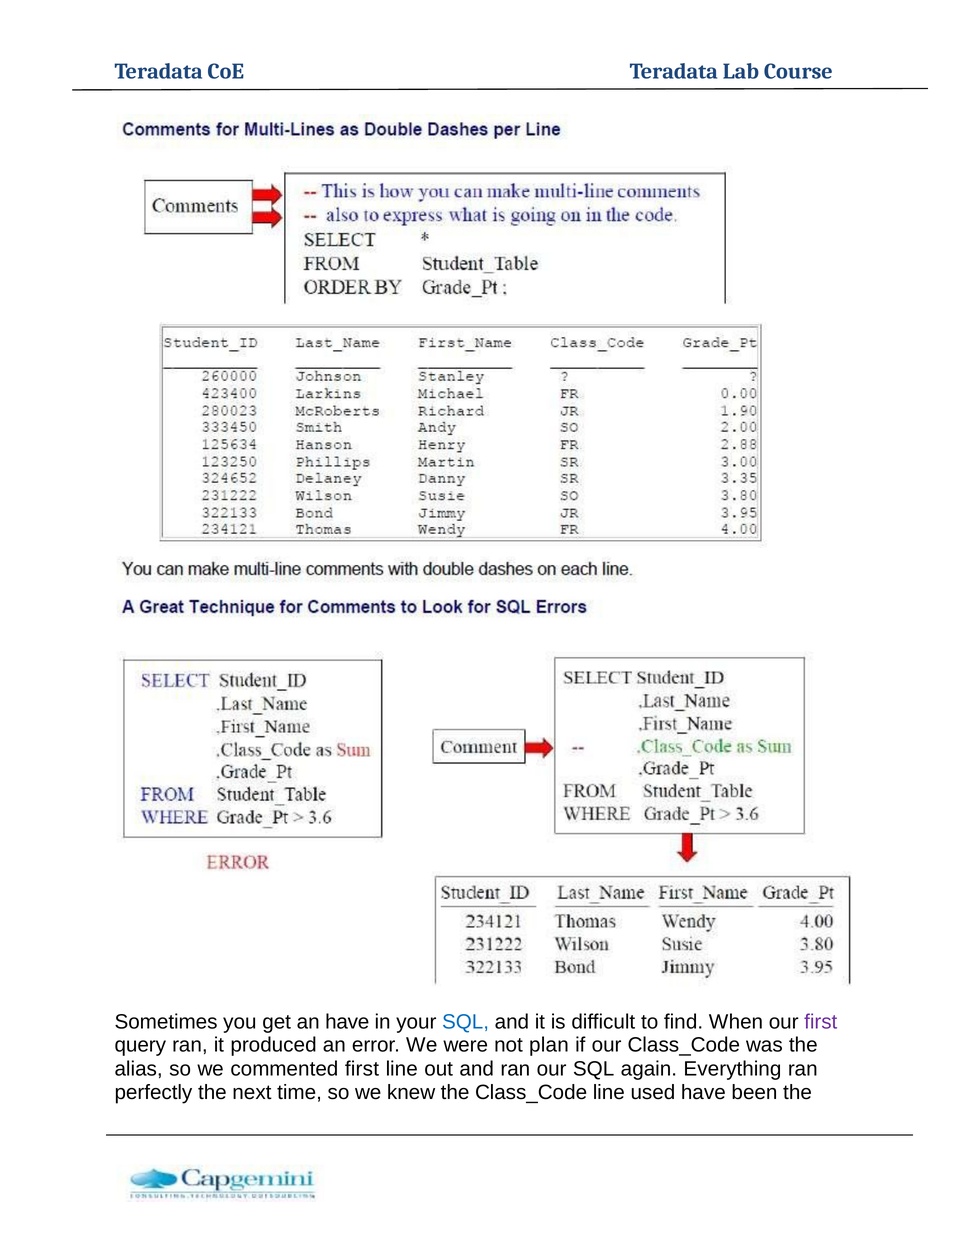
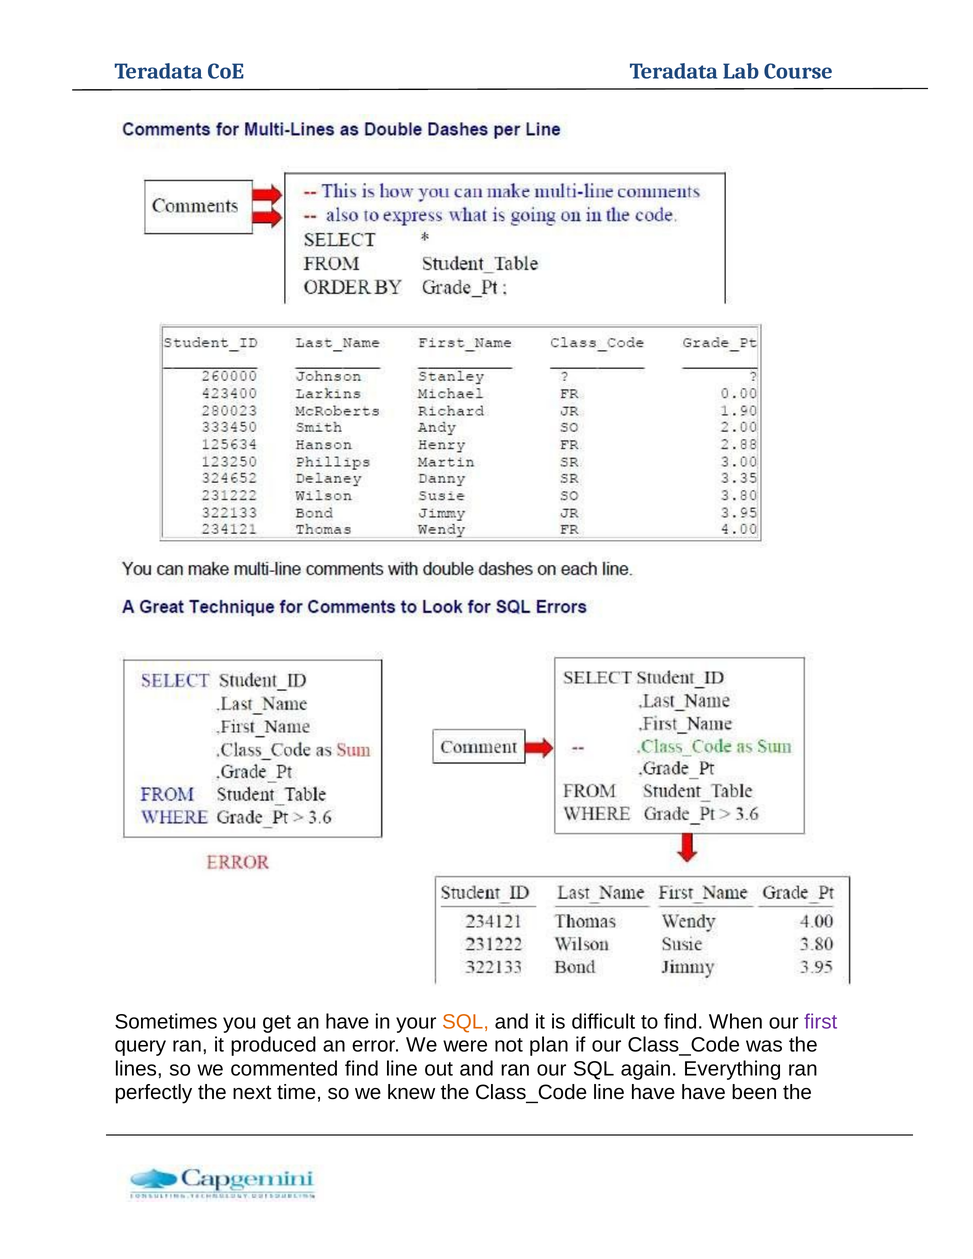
SQL at (466, 1022) colour: blue -> orange
alias: alias -> lines
commented first: first -> find
line used: used -> have
